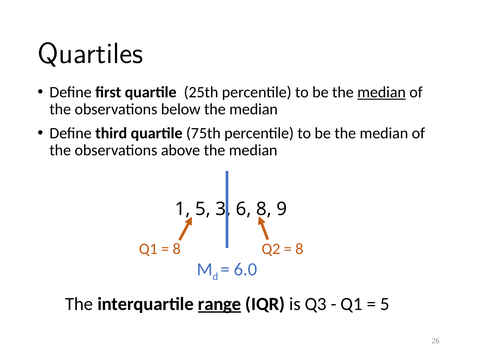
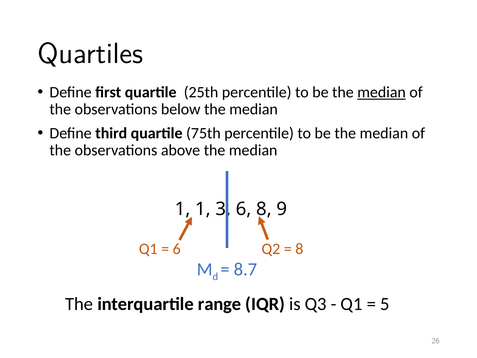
5 at (203, 209): 5 -> 1
8 at (177, 249): 8 -> 6
6.0: 6.0 -> 8.7
range underline: present -> none
